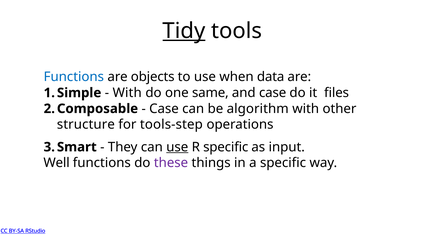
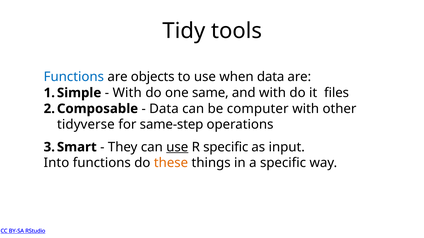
Tidy underline: present -> none
and case: case -> with
Case at (164, 109): Case -> Data
algorithm: algorithm -> computer
structure: structure -> tidyverse
tools-step: tools-step -> same-step
Well: Well -> Into
these colour: purple -> orange
